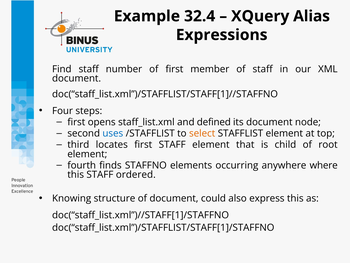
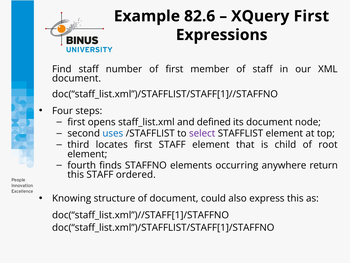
32.4: 32.4 -> 82.6
XQuery Alias: Alias -> First
select colour: orange -> purple
where: where -> return
